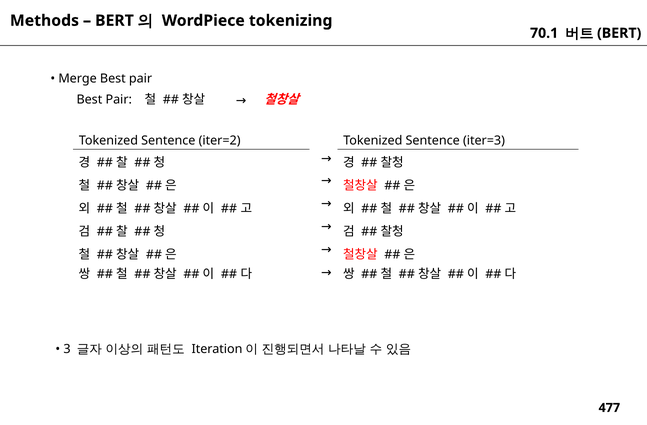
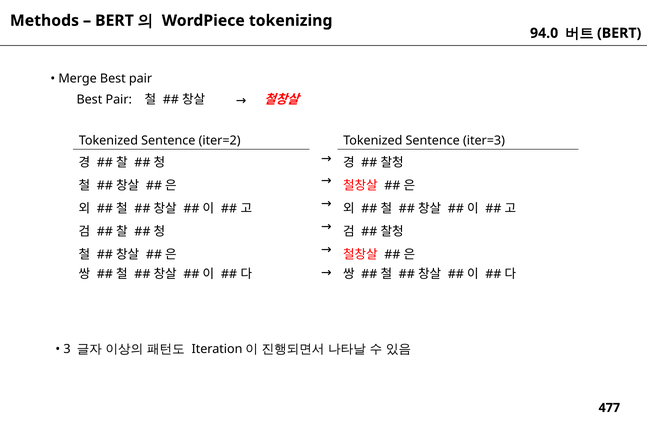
70.1: 70.1 -> 94.0
